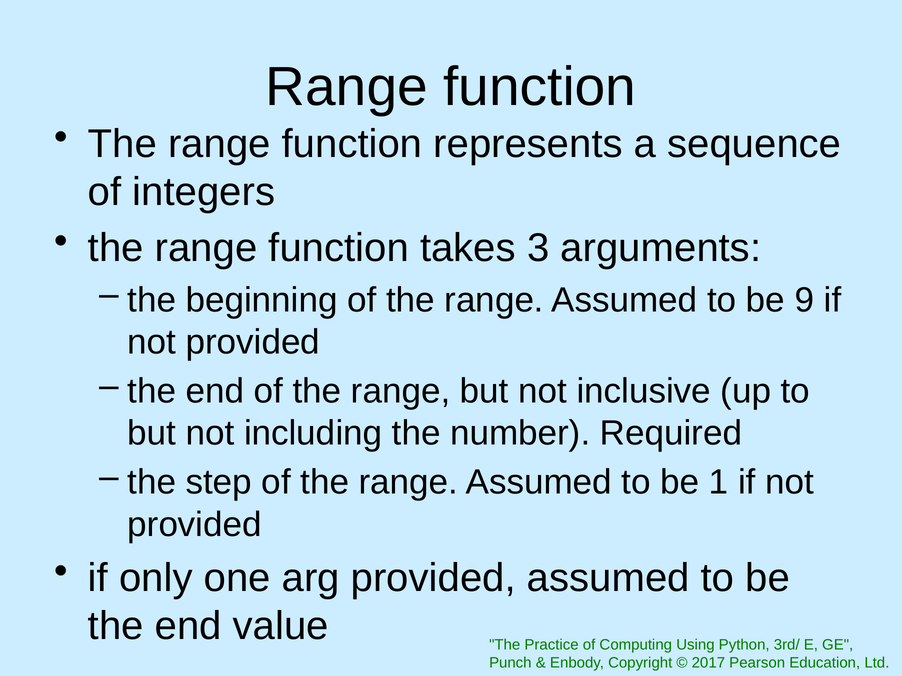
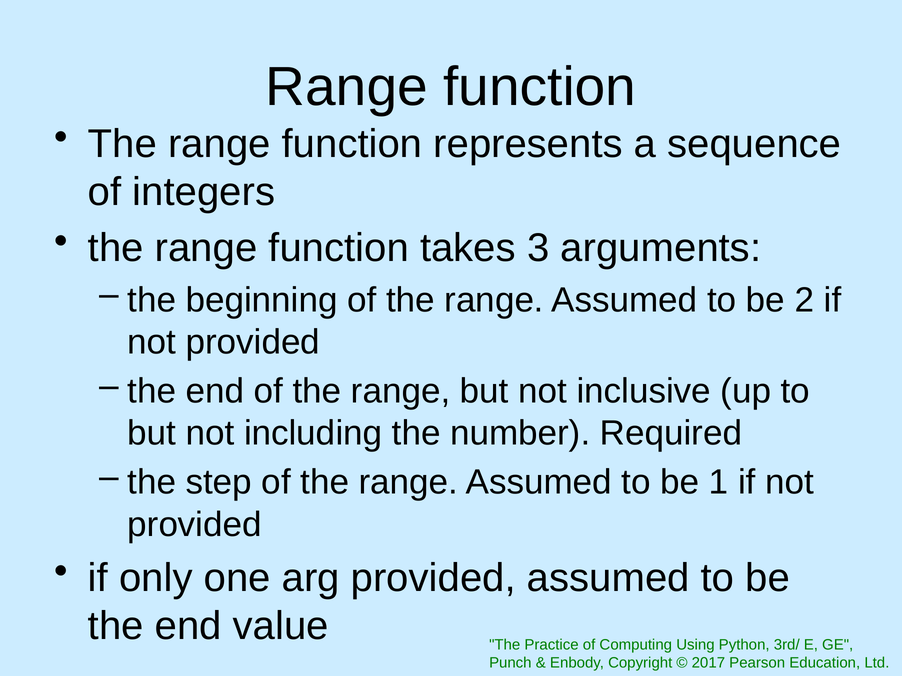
9: 9 -> 2
